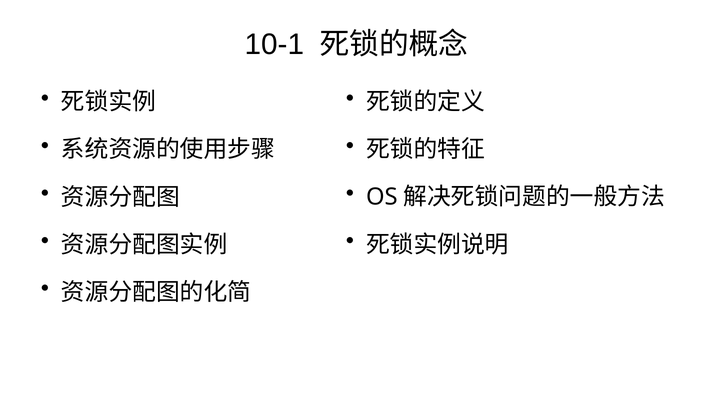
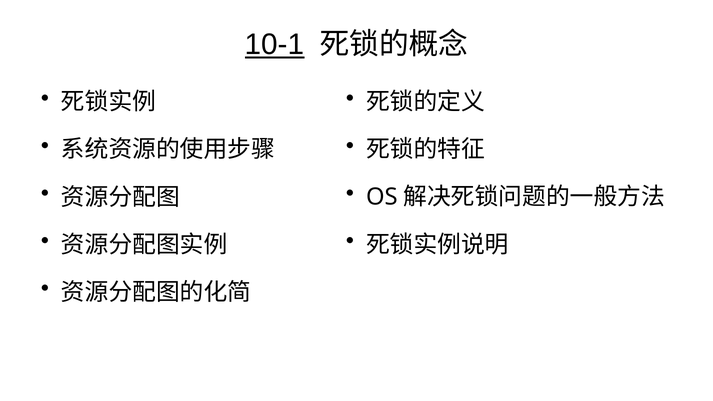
10-1 underline: none -> present
